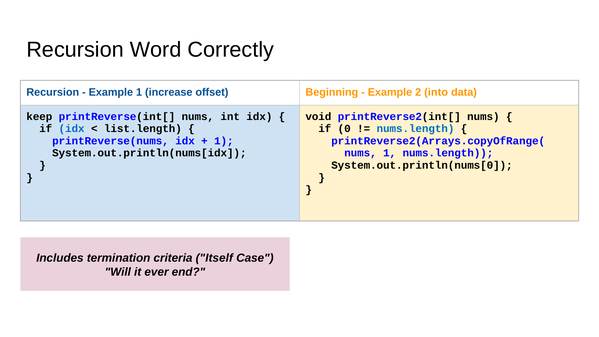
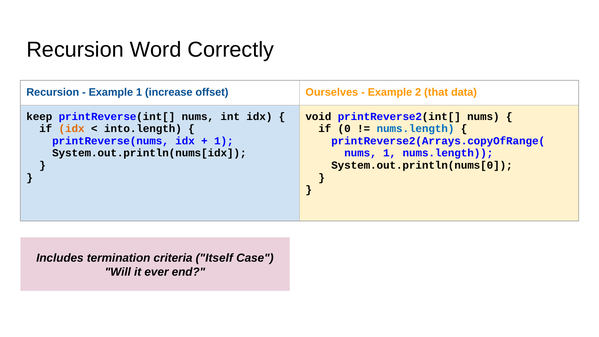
Beginning: Beginning -> Ourselves
into: into -> that
idx at (72, 129) colour: blue -> orange
list.length: list.length -> into.length
